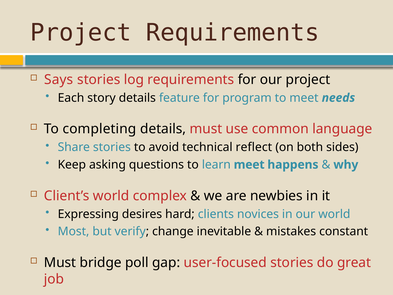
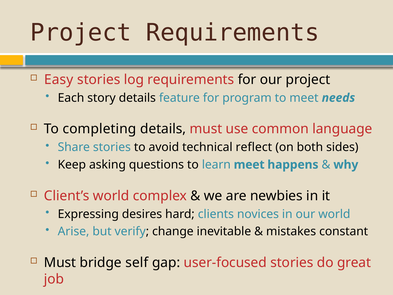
Says: Says -> Easy
Most: Most -> Arise
poll: poll -> self
